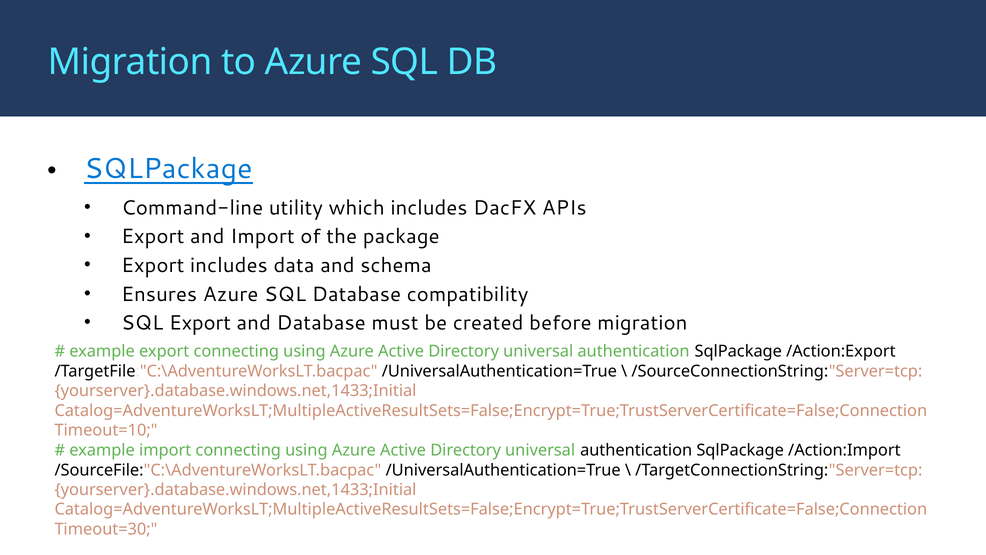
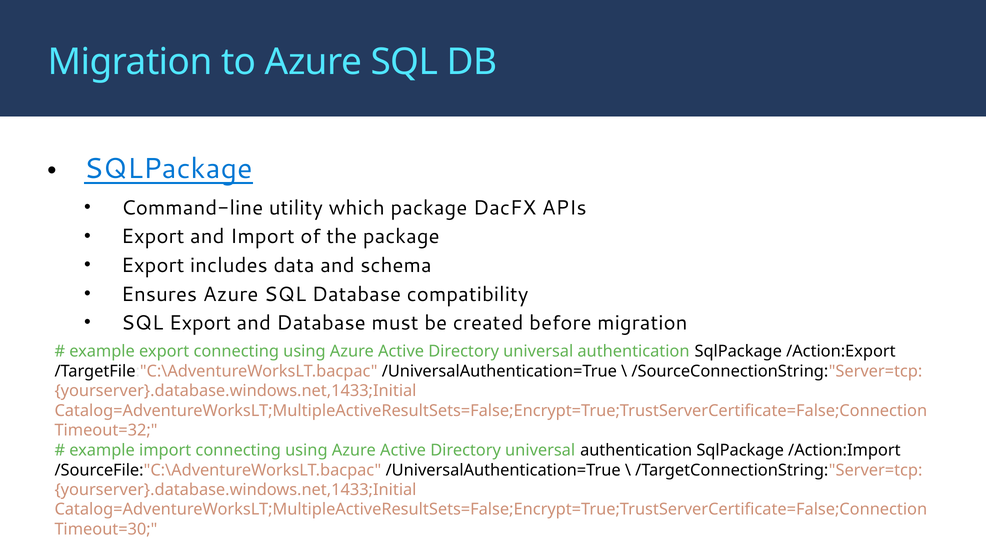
which includes: includes -> package
Timeout=10: Timeout=10 -> Timeout=32
